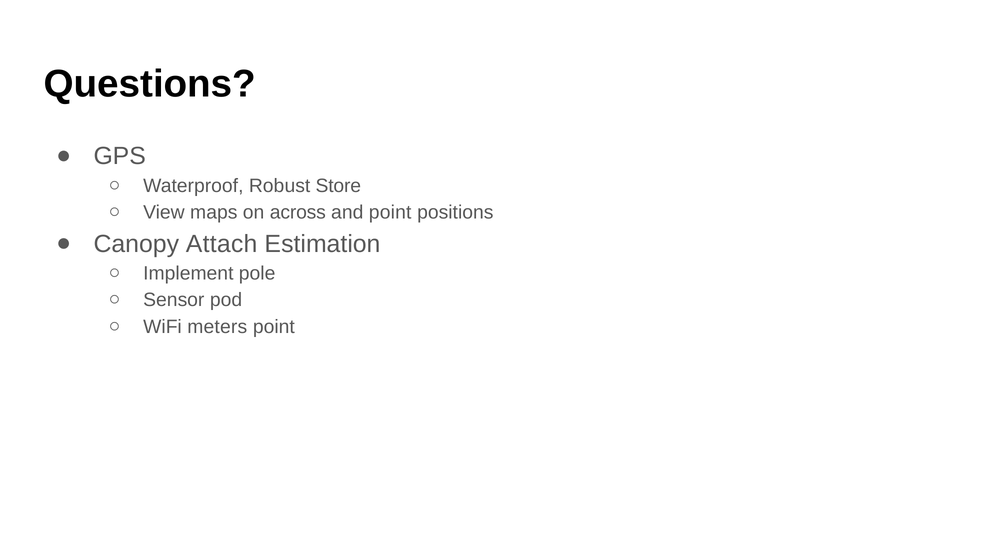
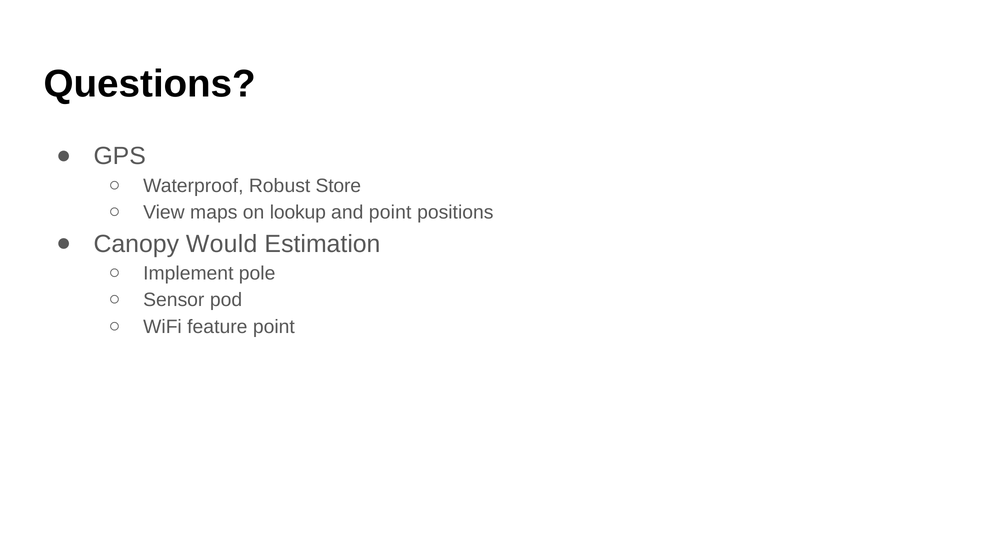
across: across -> lookup
Attach: Attach -> Would
meters: meters -> feature
